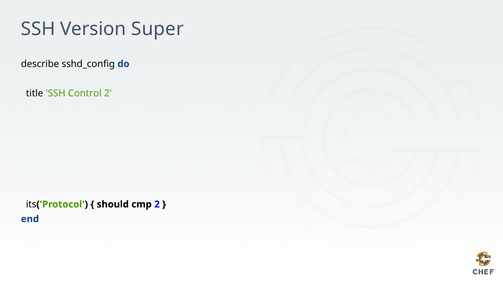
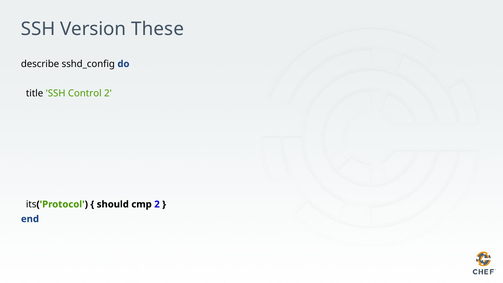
Super: Super -> These
